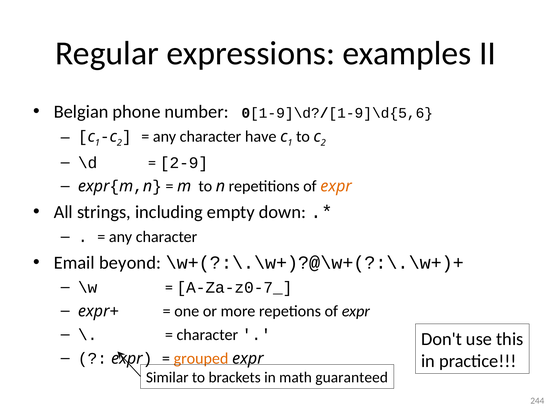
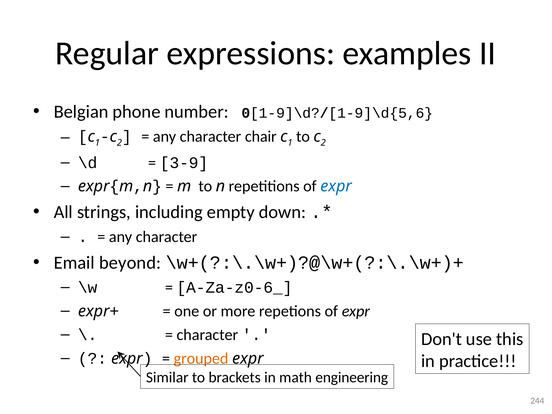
have: have -> chair
2-9: 2-9 -> 3-9
expr at (336, 186) colour: orange -> blue
A-Za-z0-7_: A-Za-z0-7_ -> A-Za-z0-6_
guaranteed: guaranteed -> engineering
